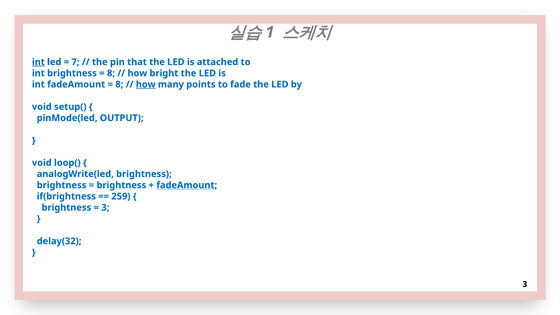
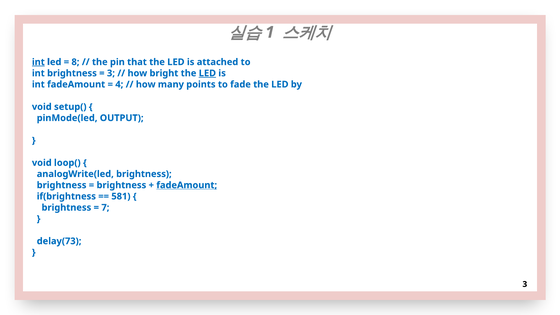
7: 7 -> 8
8 at (111, 73): 8 -> 3
LED at (207, 73) underline: none -> present
8 at (119, 84): 8 -> 4
how at (146, 84) underline: present -> none
259: 259 -> 581
3 at (105, 208): 3 -> 7
delay(32: delay(32 -> delay(73
